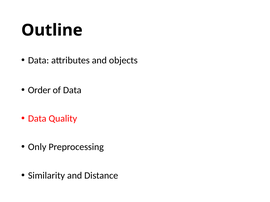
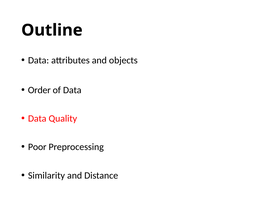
Only: Only -> Poor
